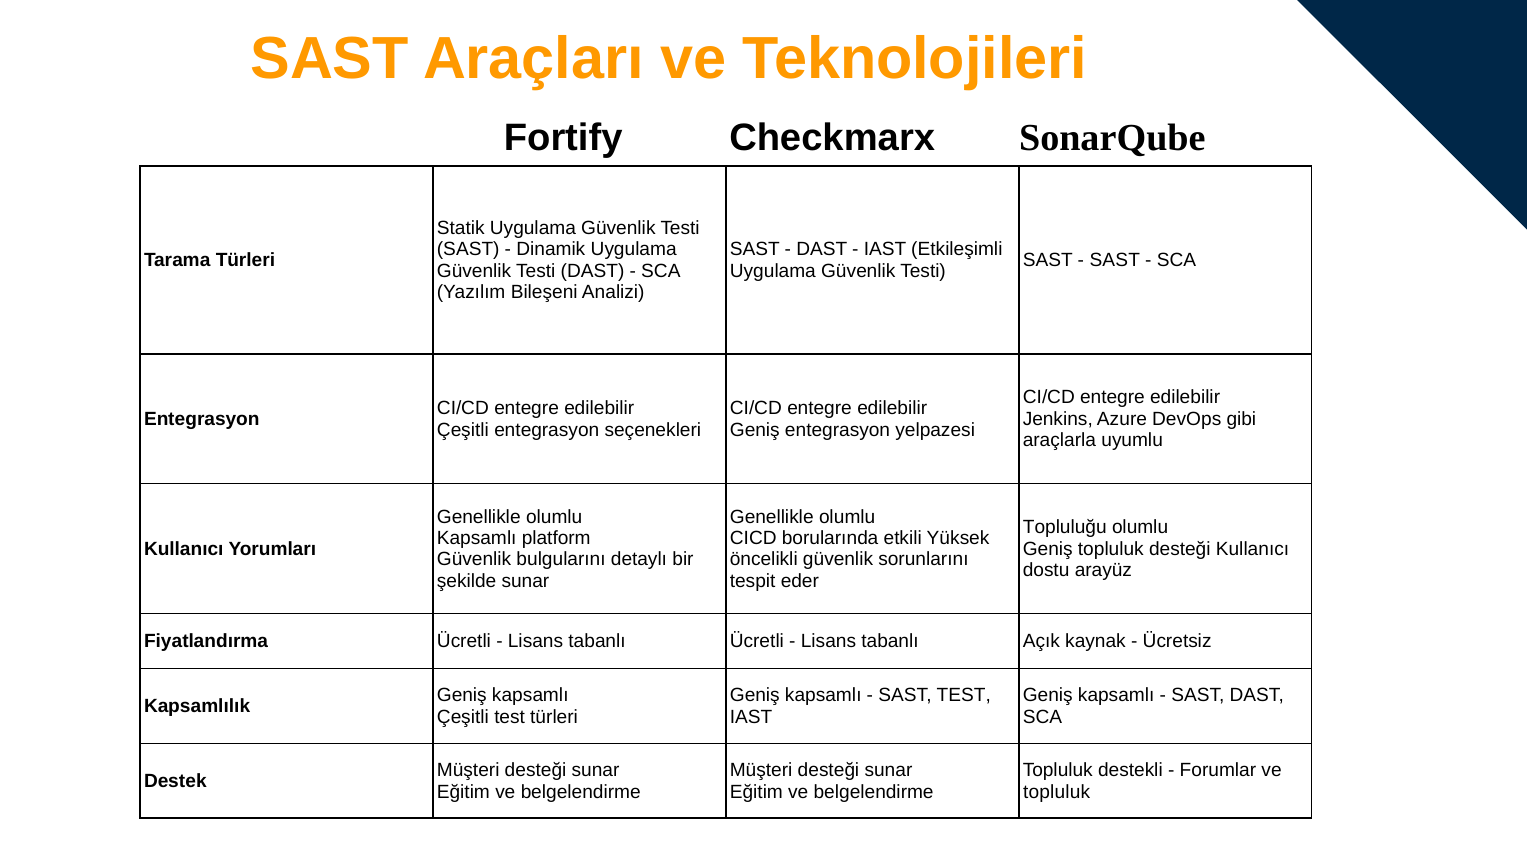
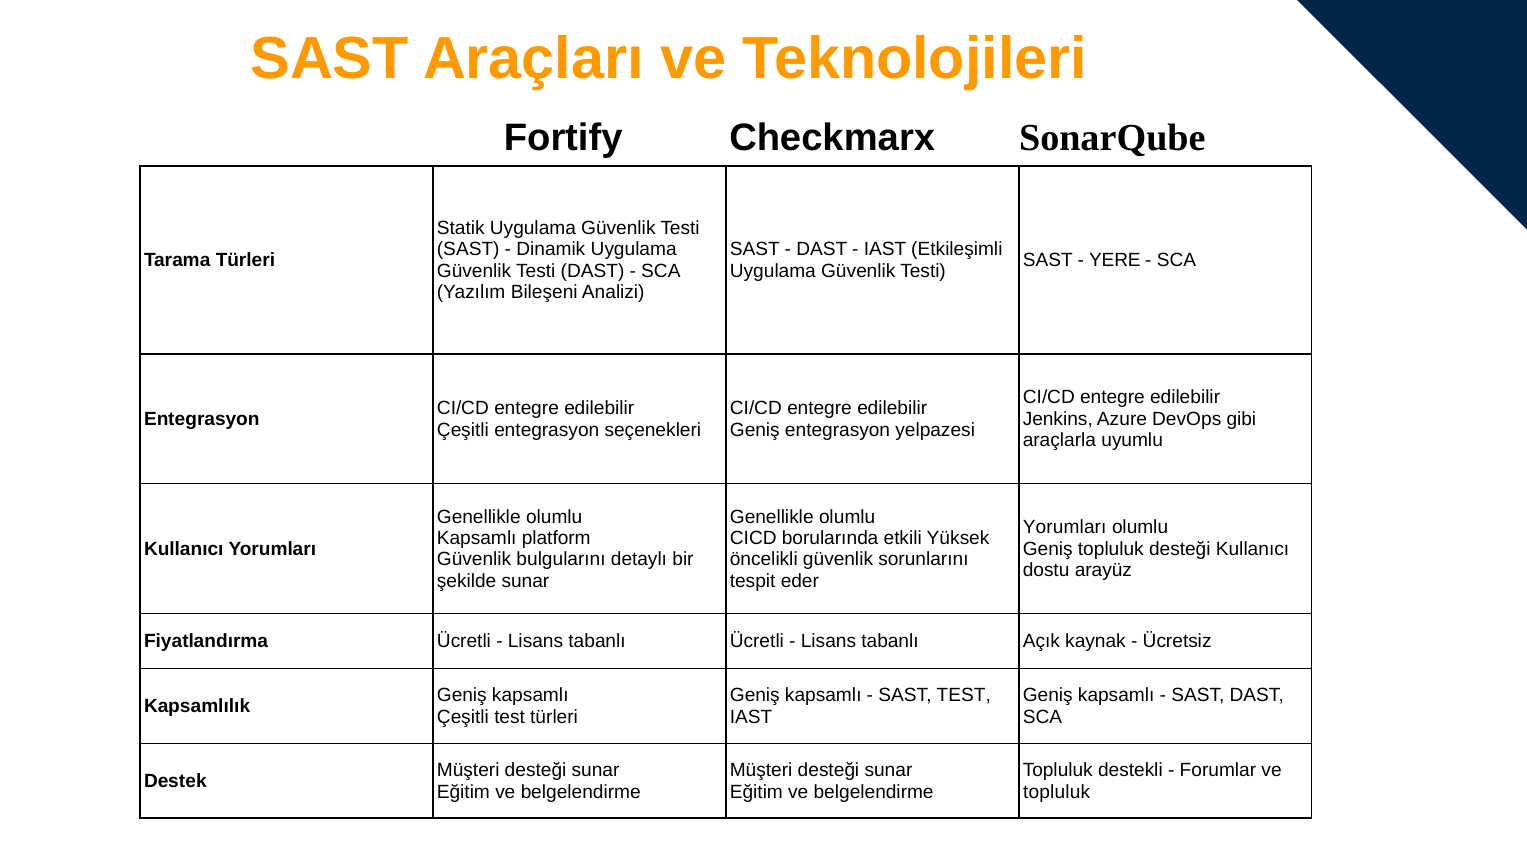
SAST at (1115, 260): SAST -> YERE
Topluluğu at (1065, 527): Topluluğu -> Yorumları
